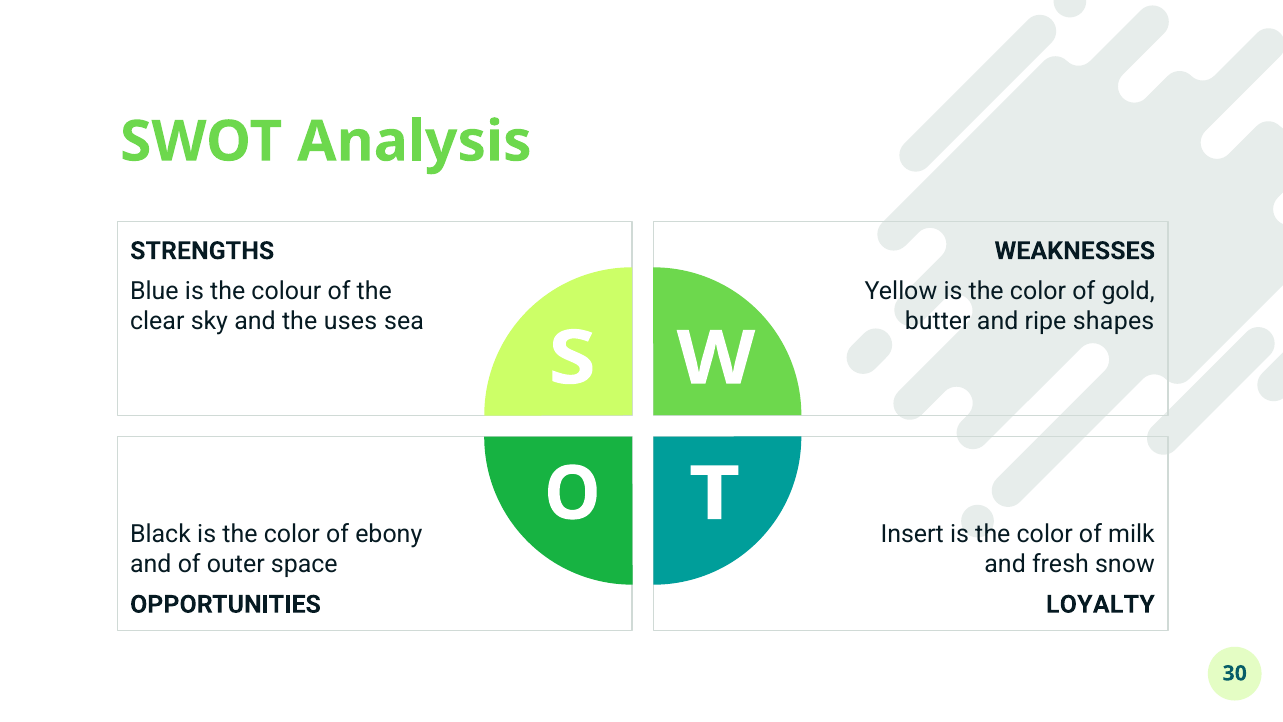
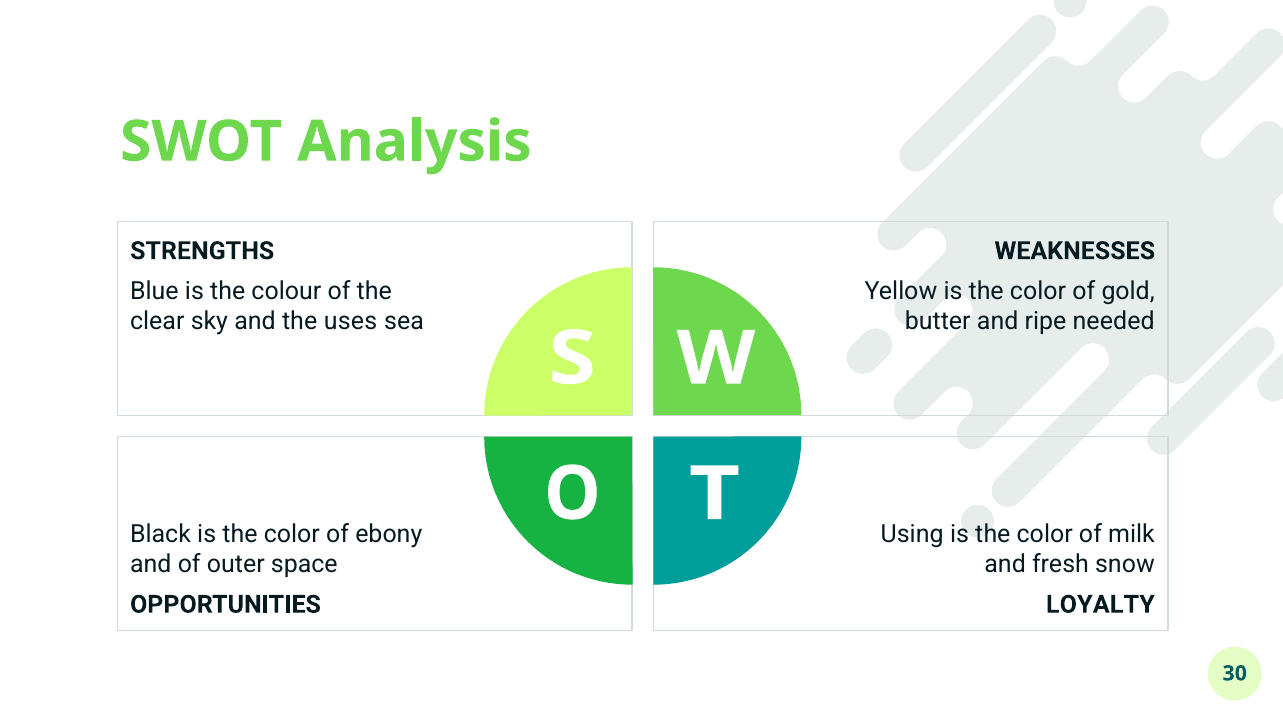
shapes: shapes -> needed
Insert: Insert -> Using
